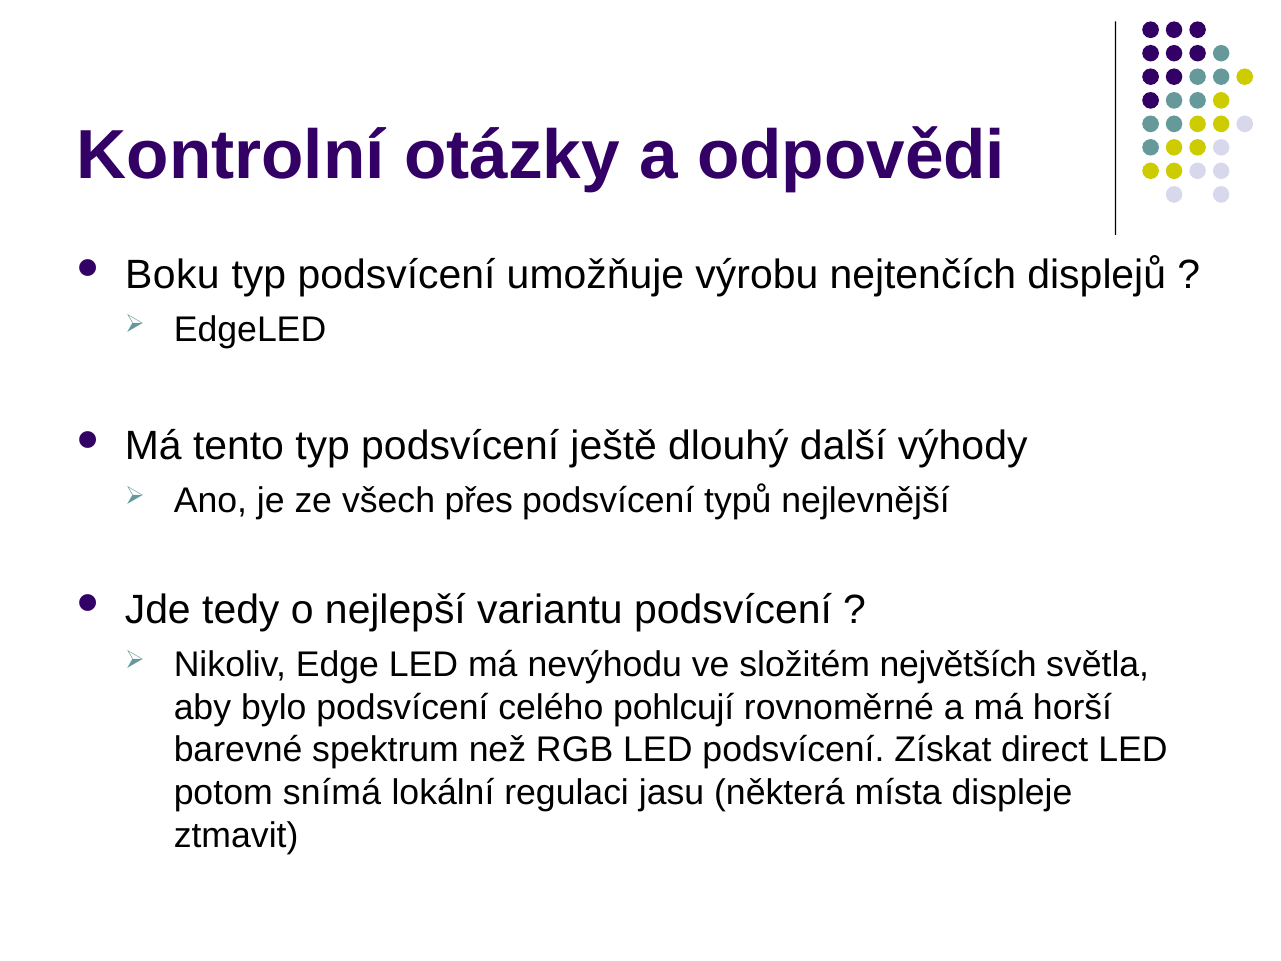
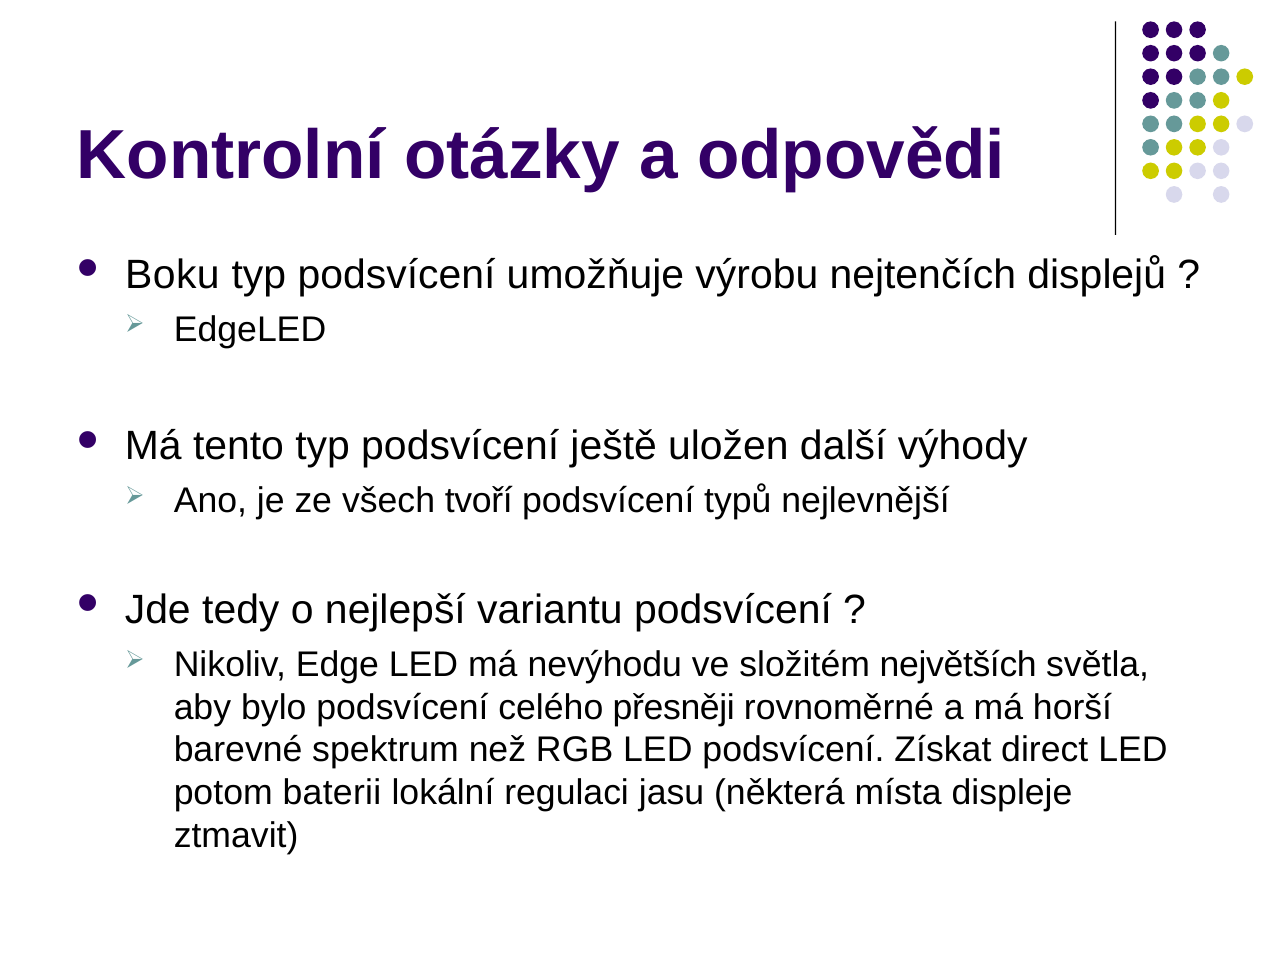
dlouhý: dlouhý -> uložen
přes: přes -> tvoří
pohlcují: pohlcují -> přesněji
snímá: snímá -> baterii
